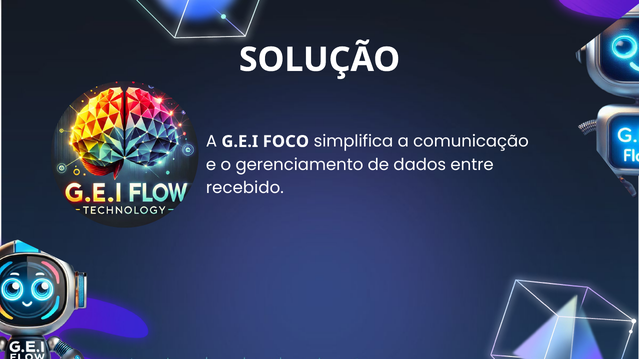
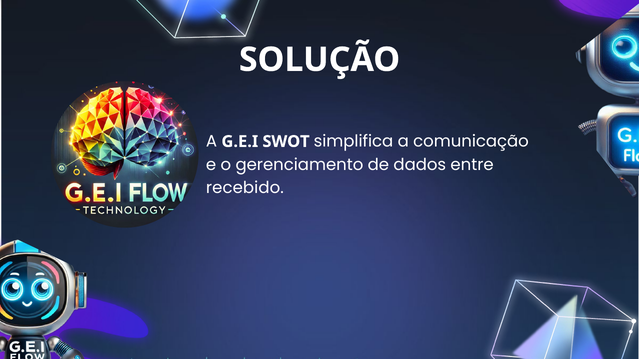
FOCO: FOCO -> SWOT
